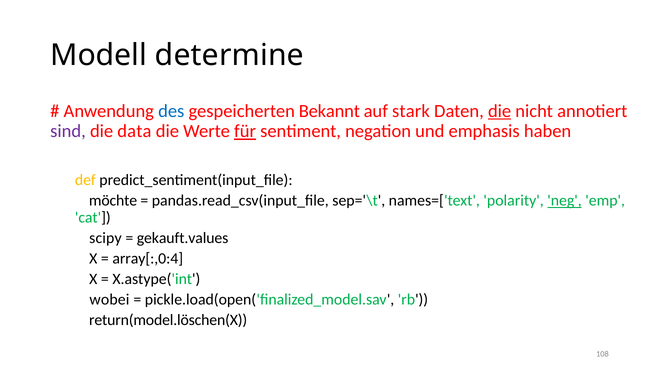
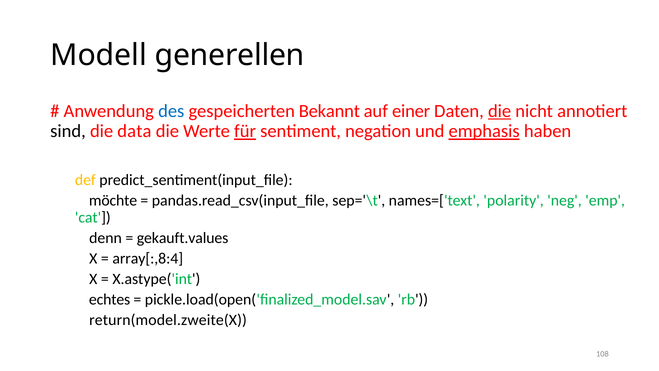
determine: determine -> generellen
stark: stark -> einer
sind colour: purple -> black
emphasis underline: none -> present
neg underline: present -> none
scipy: scipy -> denn
array[:,0:4: array[:,0:4 -> array[:,8:4
wobei: wobei -> echtes
return(model.löschen(X: return(model.löschen(X -> return(model.zweite(X
